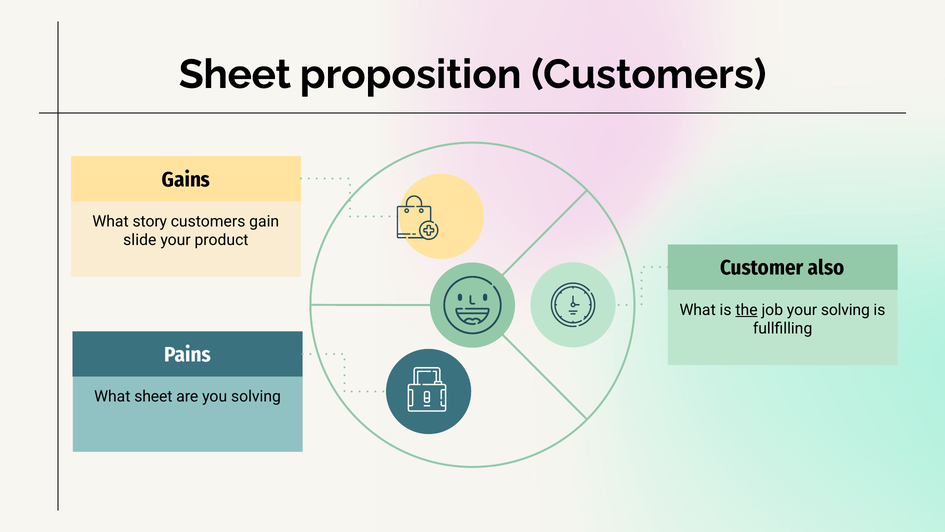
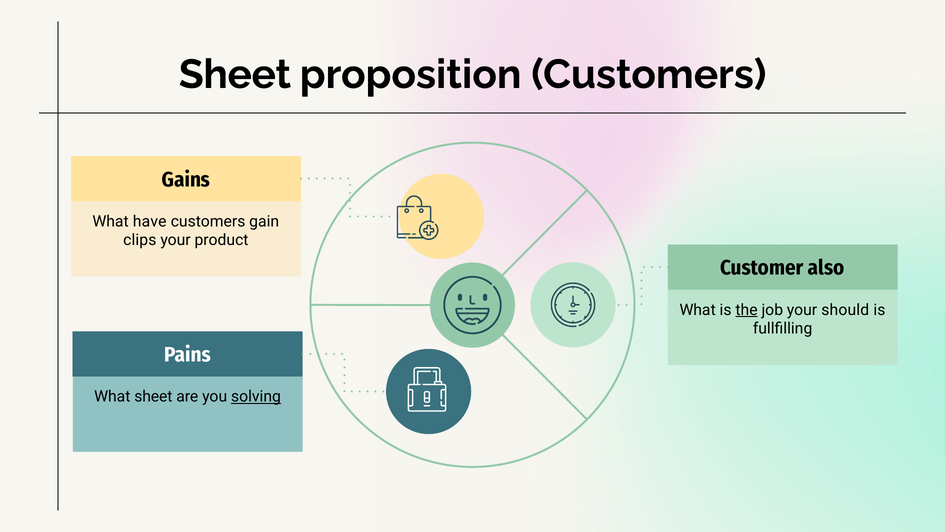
story: story -> have
slide: slide -> clips
your solving: solving -> should
solving at (256, 396) underline: none -> present
